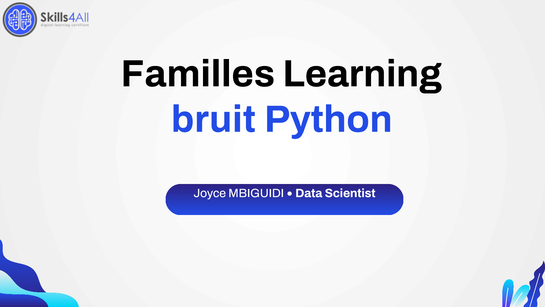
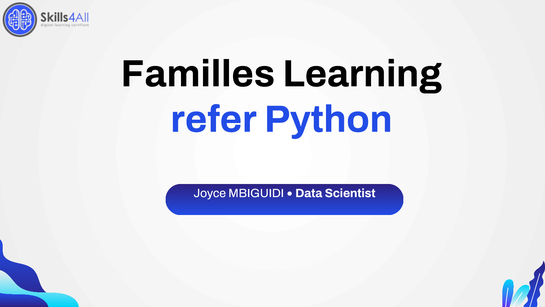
bruit: bruit -> refer
